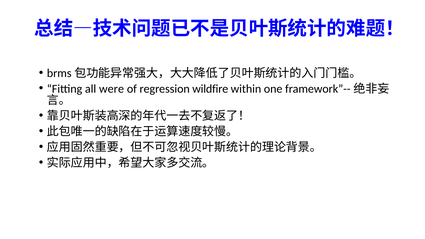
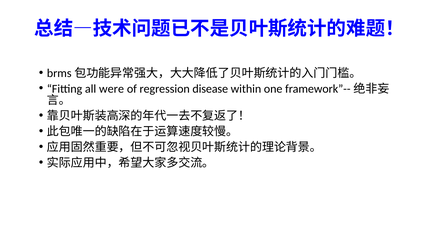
wildfire: wildfire -> disease
